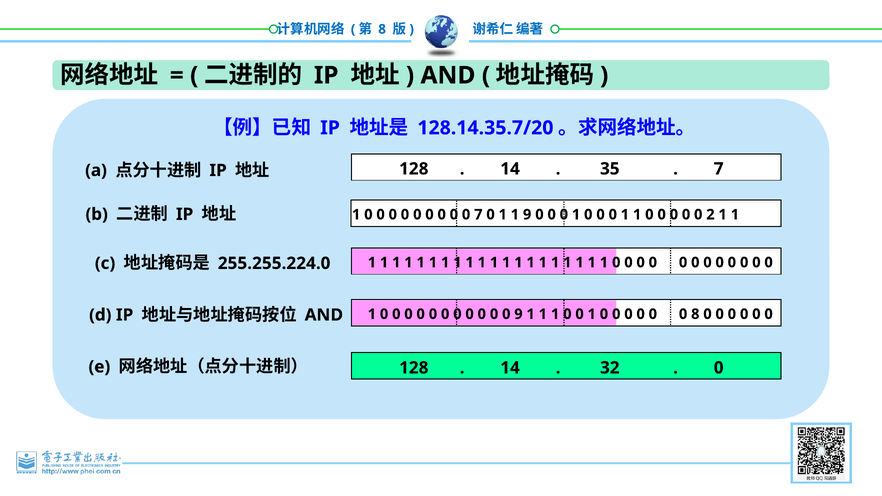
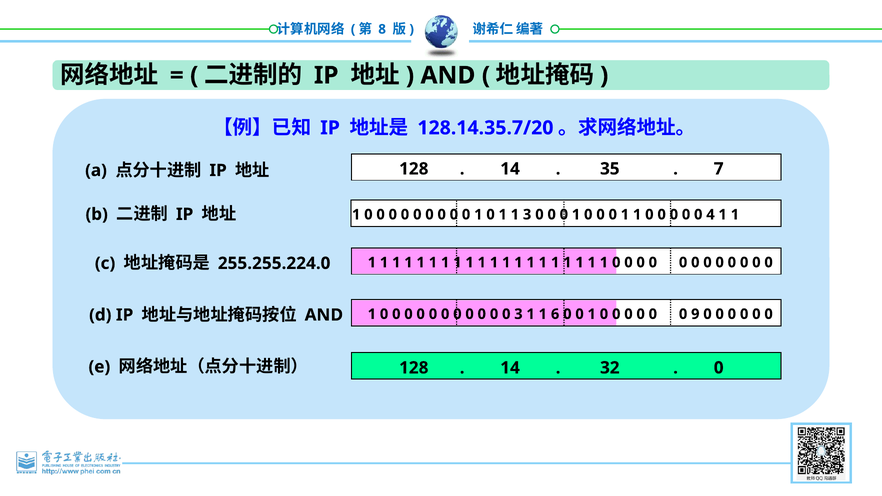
7 at (478, 215): 7 -> 1
1 9: 9 -> 3
2: 2 -> 4
0 9: 9 -> 3
1 at (555, 314): 1 -> 6
0 8: 8 -> 9
